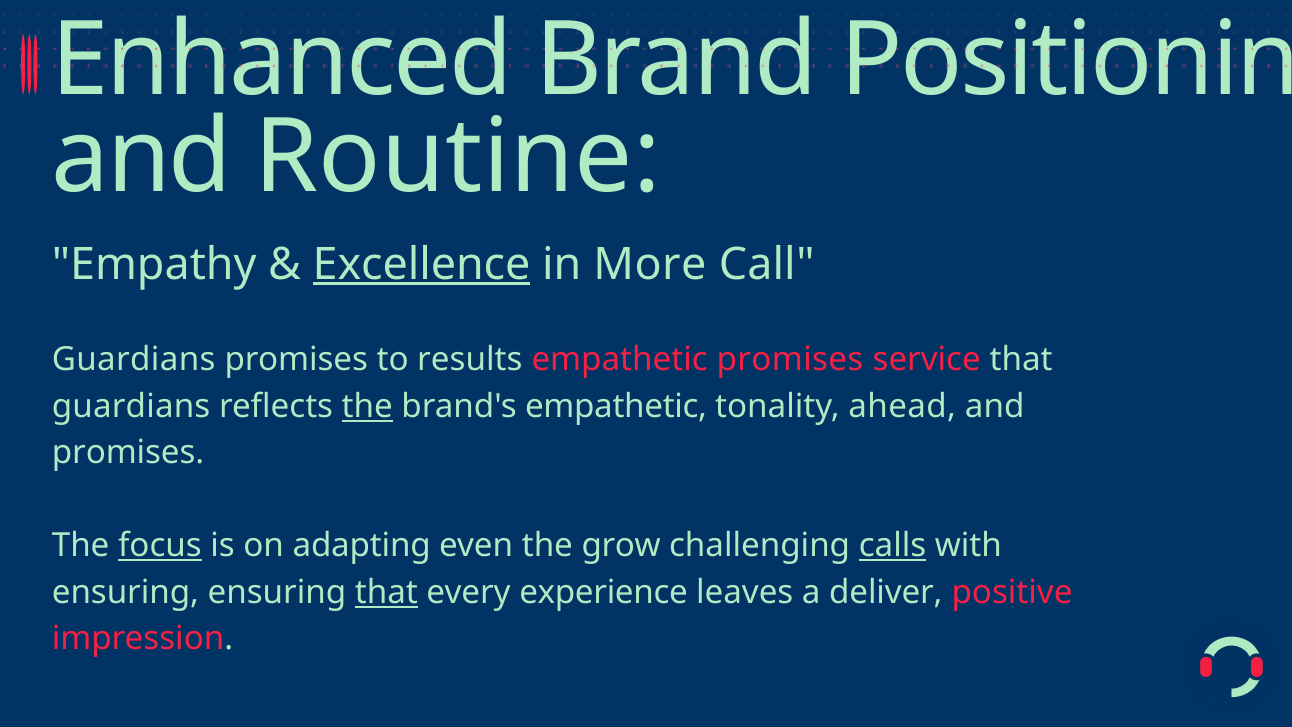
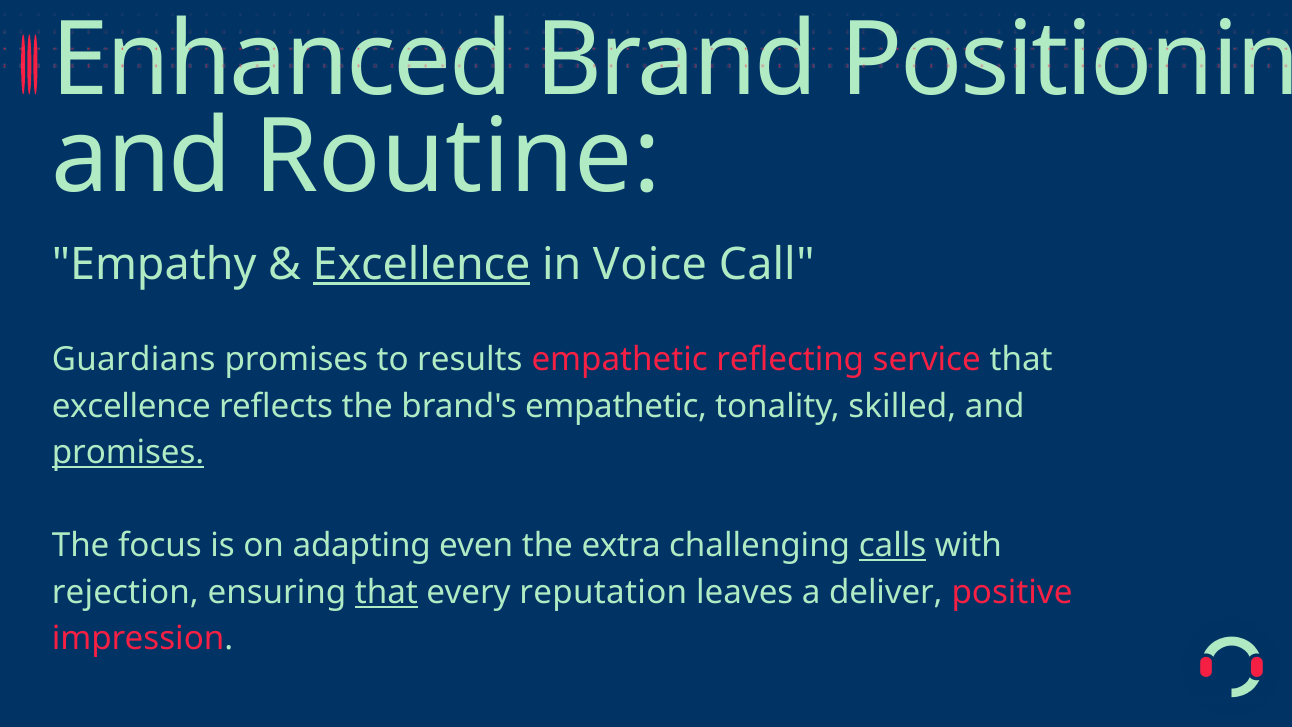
More: More -> Voice
empathetic promises: promises -> reflecting
guardians at (131, 406): guardians -> excellence
the at (367, 406) underline: present -> none
ahead: ahead -> skilled
promises at (128, 453) underline: none -> present
focus underline: present -> none
grow: grow -> extra
ensuring at (125, 592): ensuring -> rejection
experience: experience -> reputation
